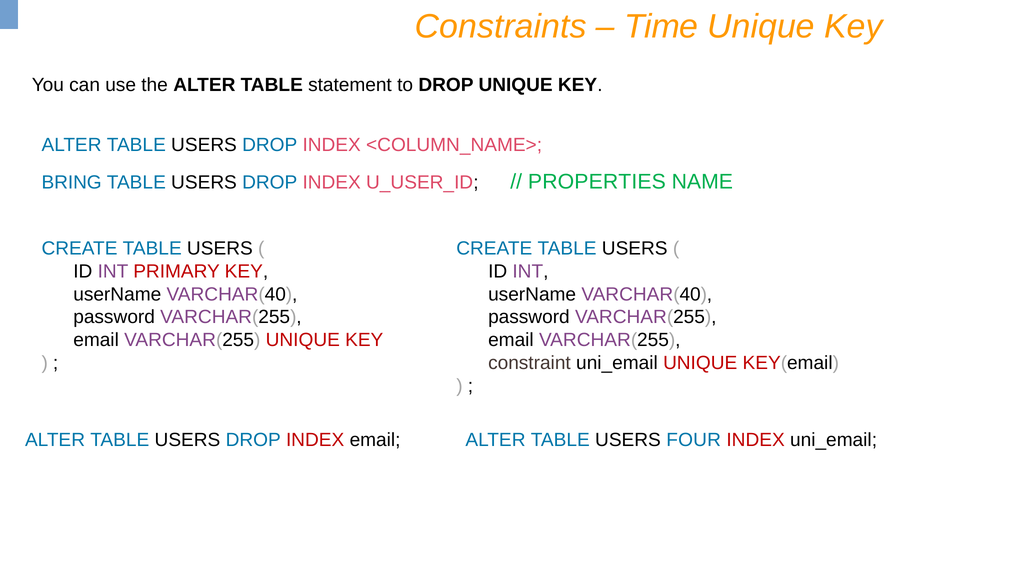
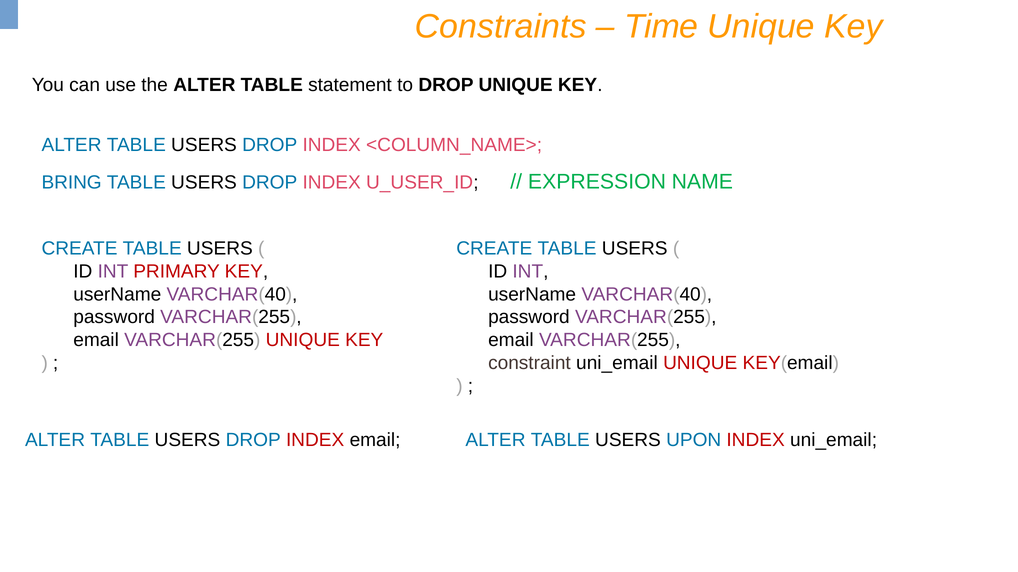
PROPERTIES: PROPERTIES -> EXPRESSION
FOUR: FOUR -> UPON
